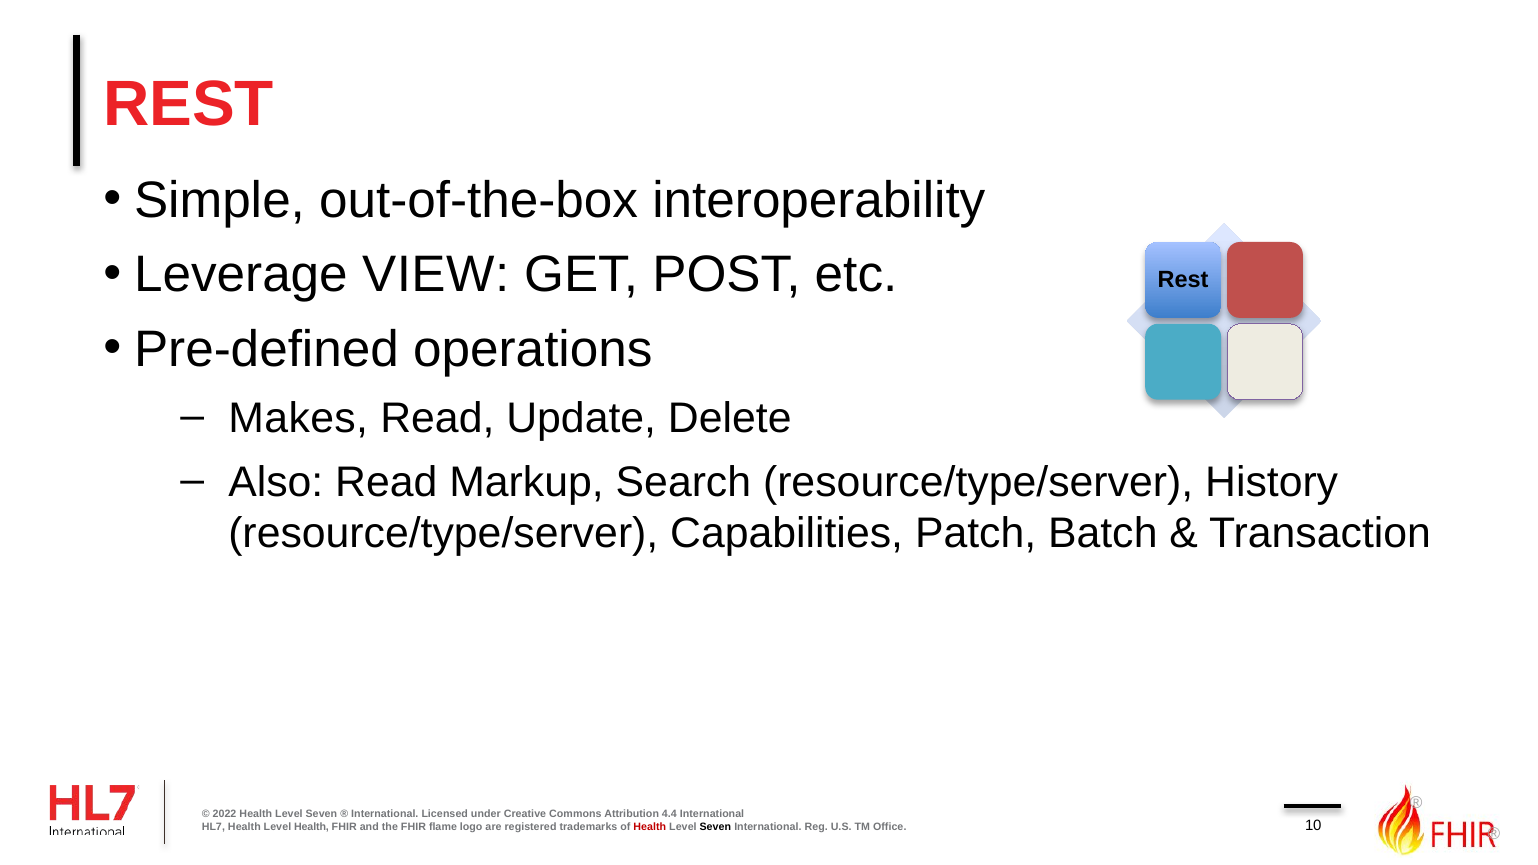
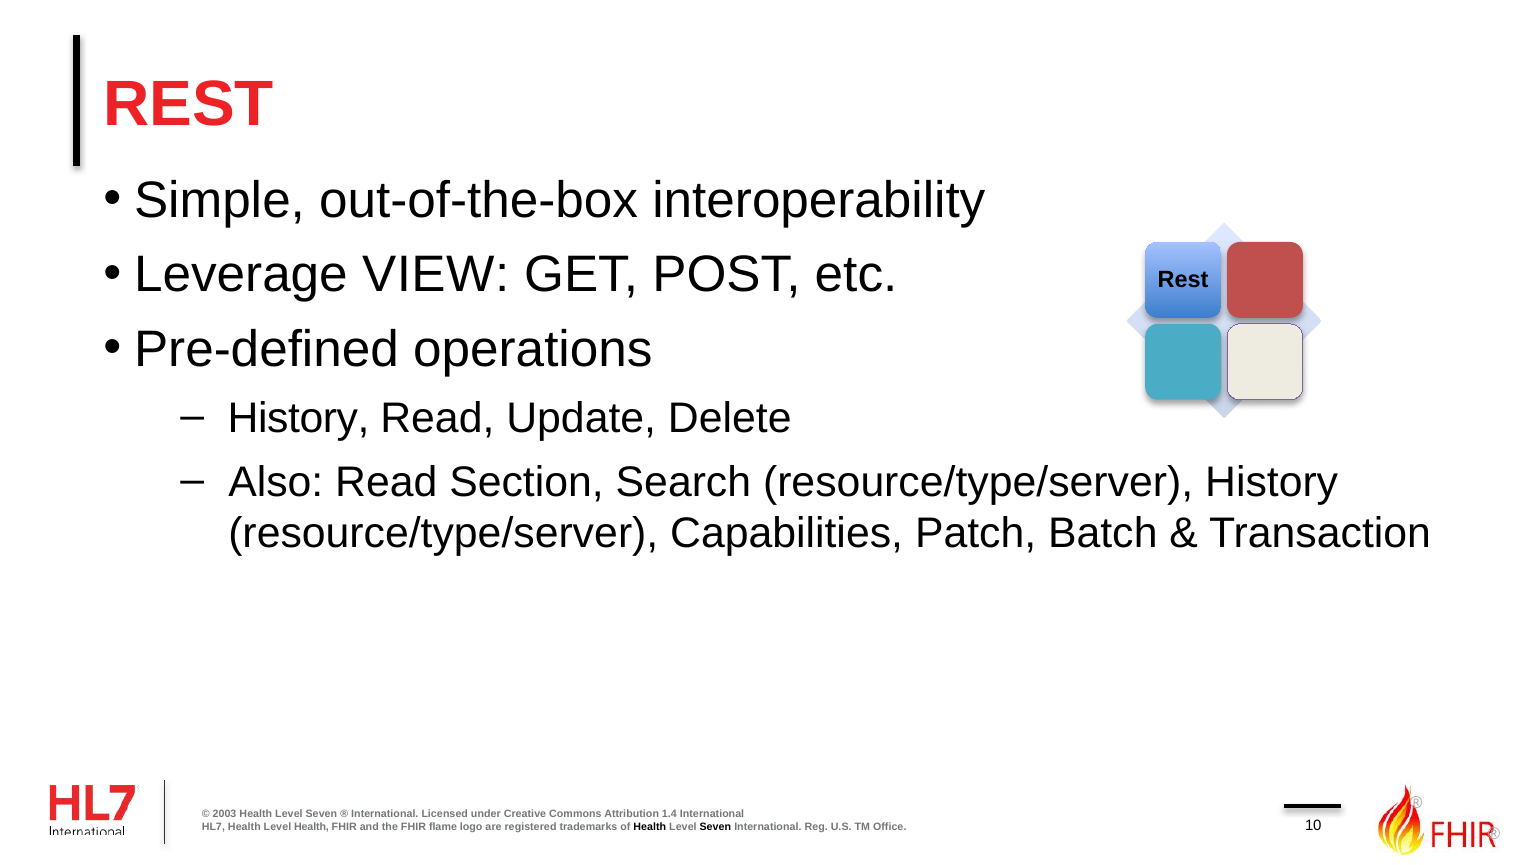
Makes at (298, 418): Makes -> History
Markup: Markup -> Section
2022: 2022 -> 2003
4.4: 4.4 -> 1.4
Health at (650, 827) colour: red -> black
